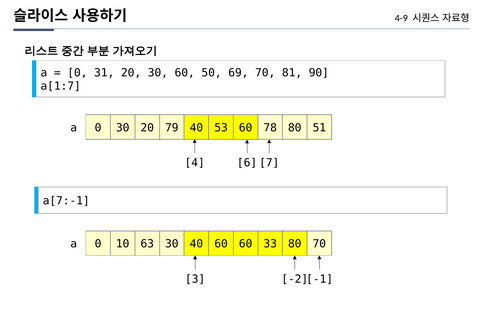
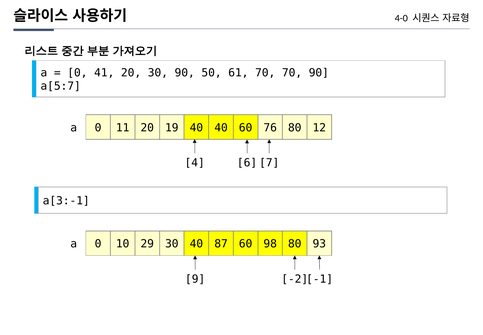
4-9: 4-9 -> 4-0
31: 31 -> 41
30 60: 60 -> 90
69: 69 -> 61
70 81: 81 -> 70
a[1:7: a[1:7 -> a[5:7
0 30: 30 -> 11
79: 79 -> 19
40 53: 53 -> 40
78: 78 -> 76
51: 51 -> 12
a[7:-1: a[7:-1 -> a[3:-1
63: 63 -> 29
40 60: 60 -> 87
33: 33 -> 98
80 70: 70 -> 93
3: 3 -> 9
